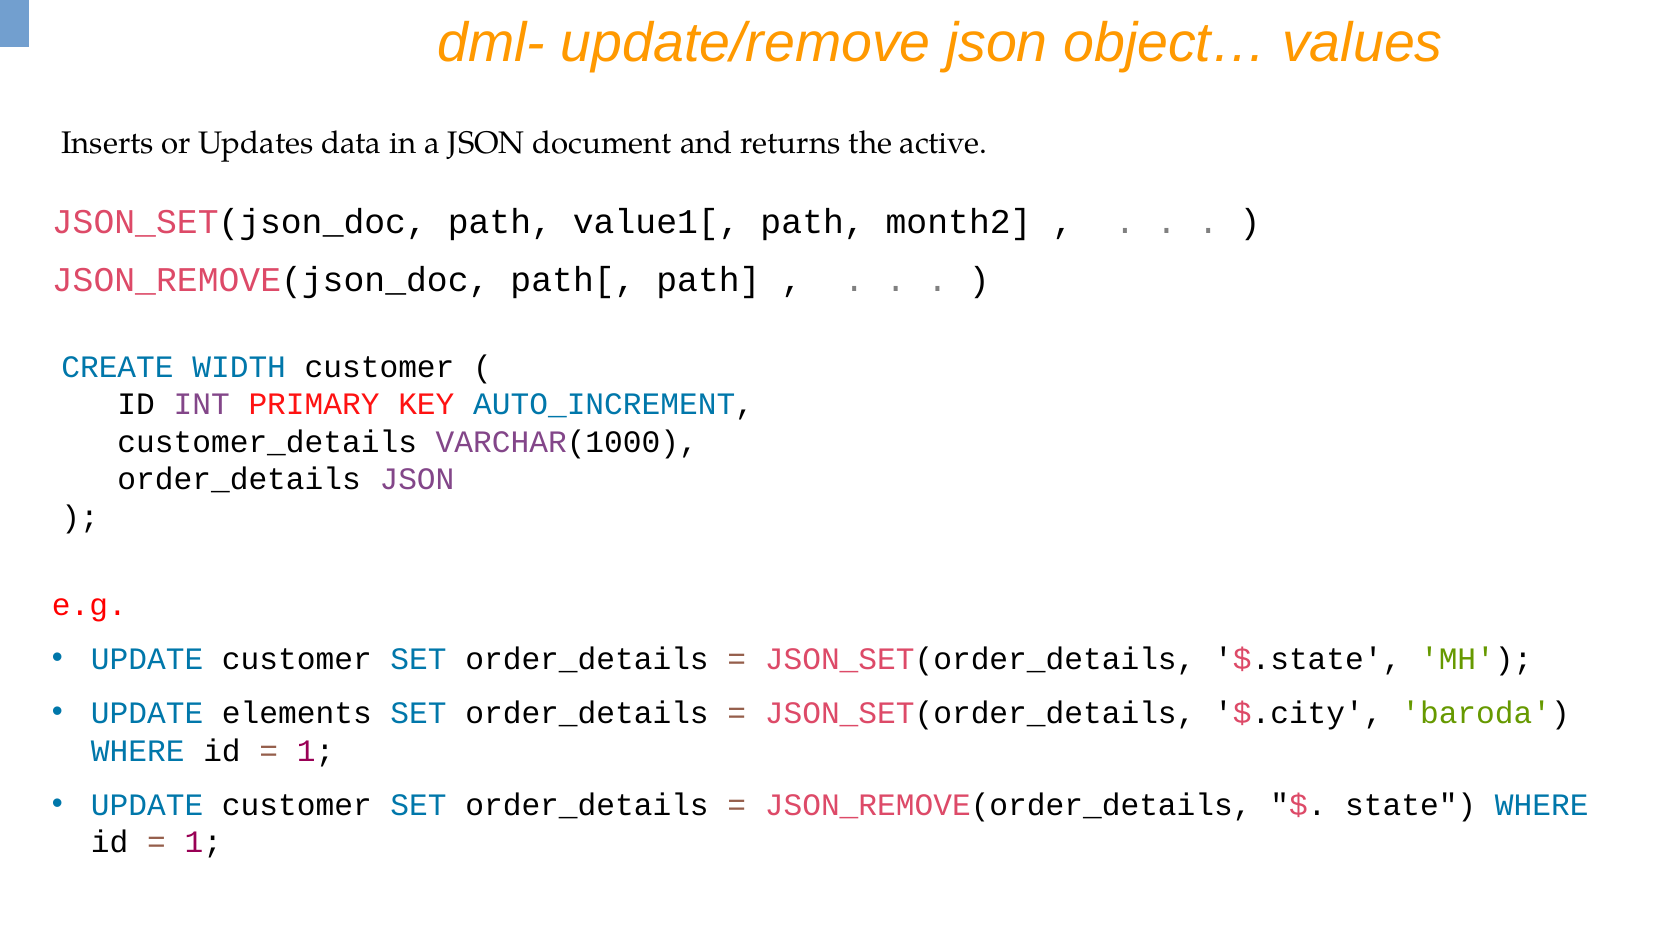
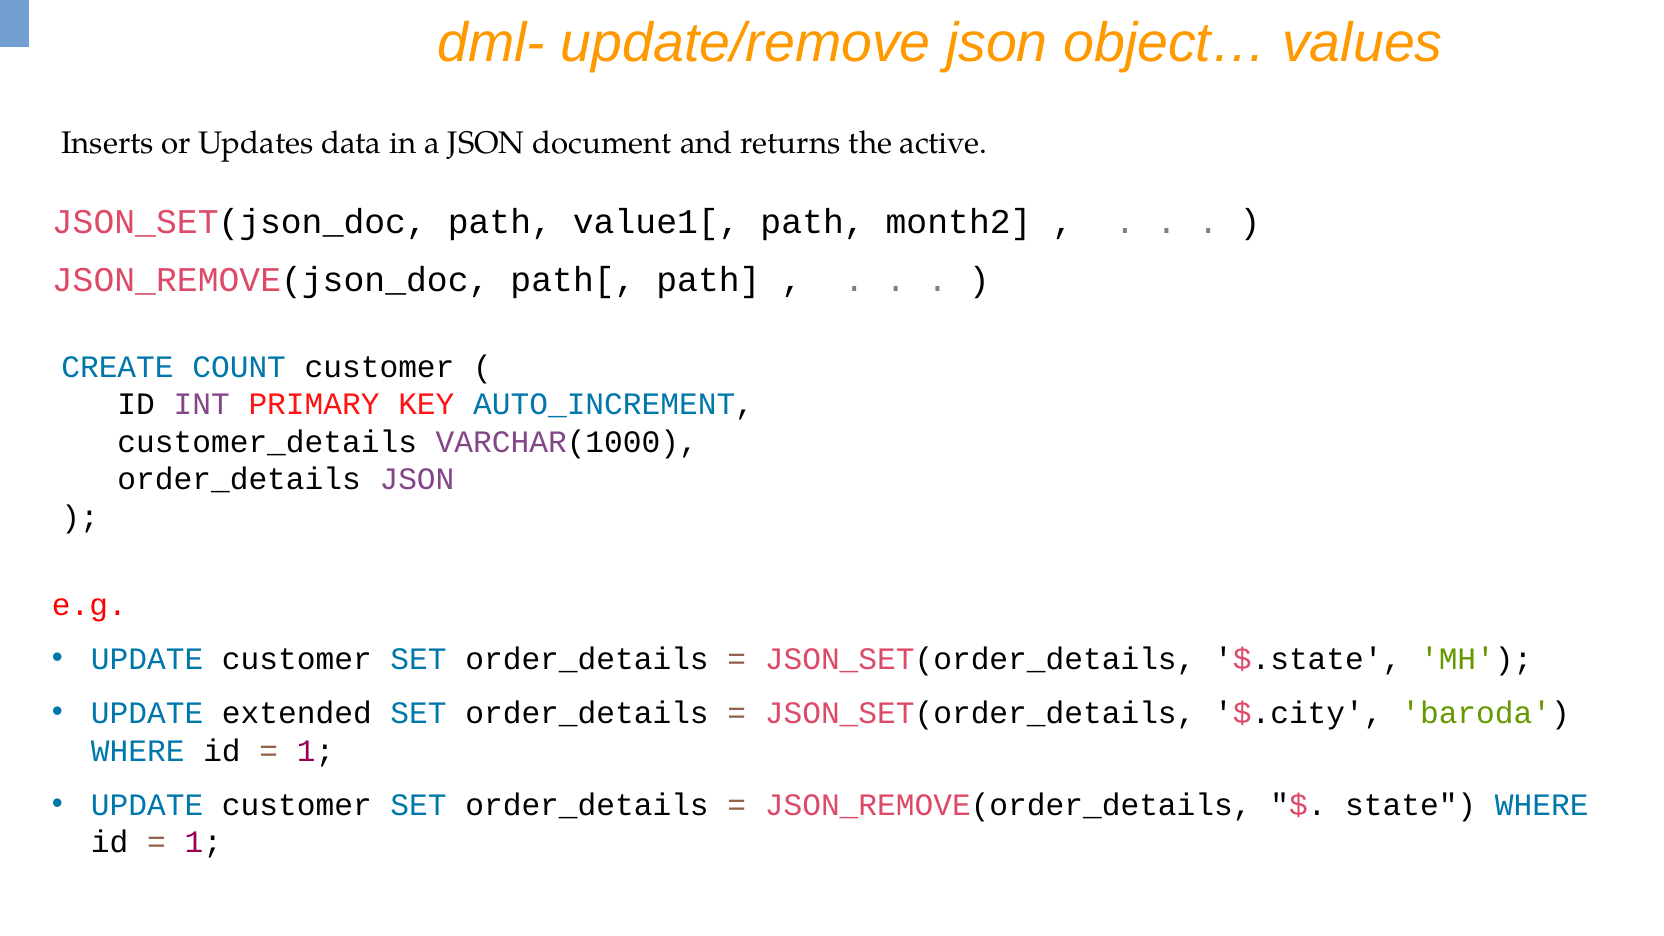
WIDTH: WIDTH -> COUNT
elements: elements -> extended
